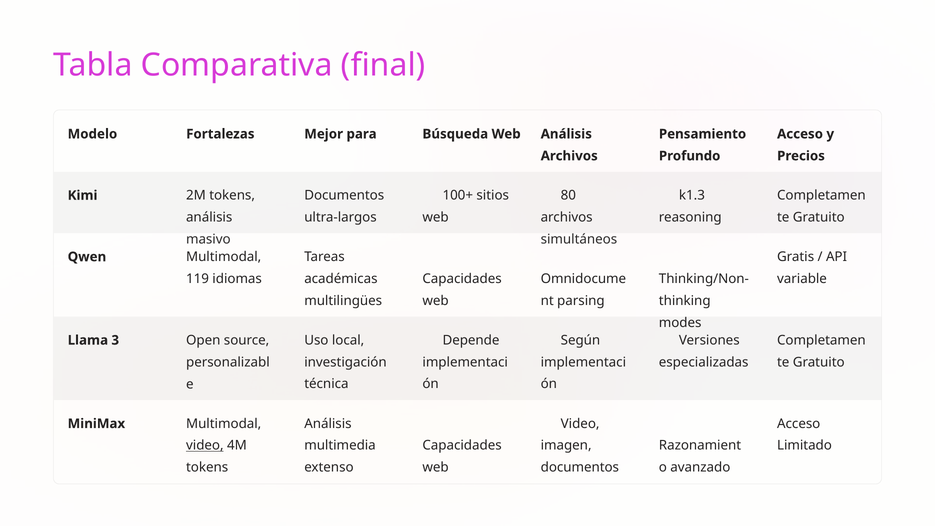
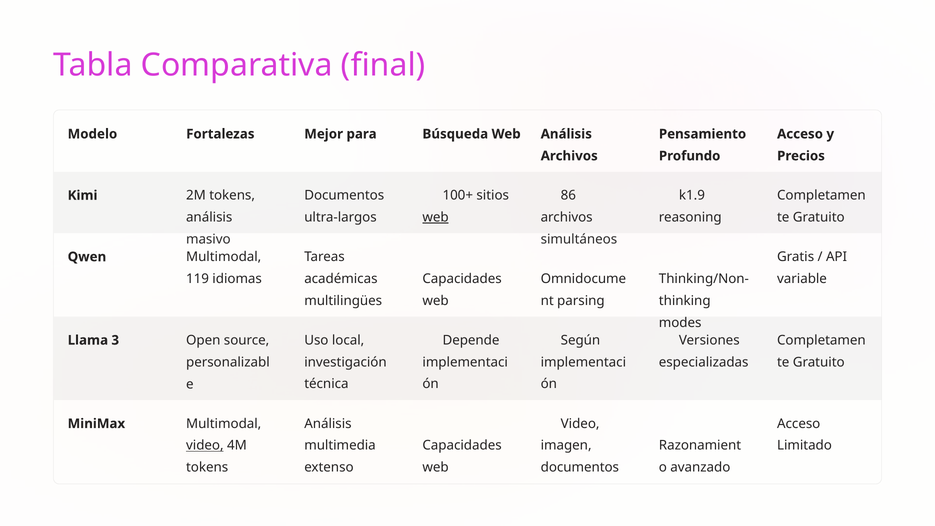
80: 80 -> 86
k1.3: k1.3 -> k1.9
web at (436, 217) underline: none -> present
